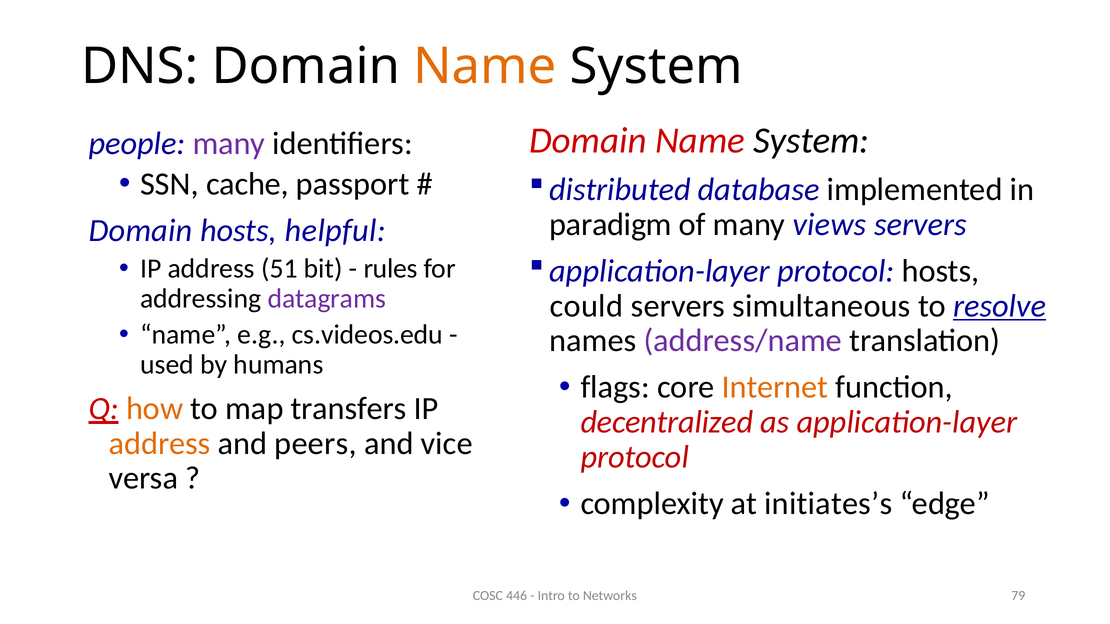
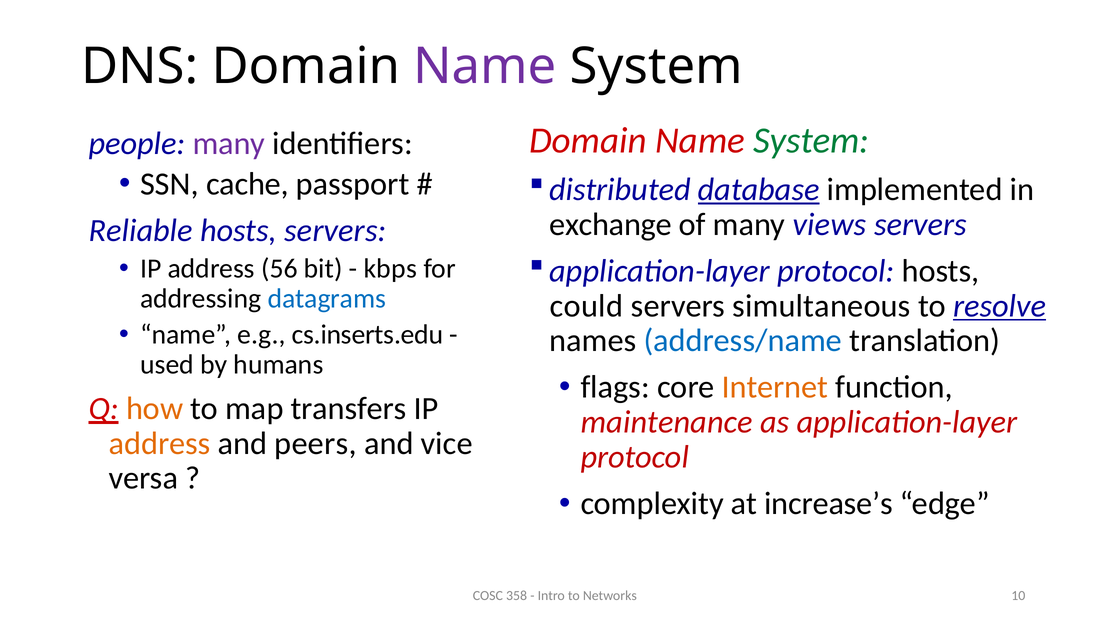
Name at (485, 67) colour: orange -> purple
System at (811, 140) colour: black -> green
database underline: none -> present
paradigm: paradigm -> exchange
Domain at (141, 231): Domain -> Reliable
hosts helpful: helpful -> servers
51: 51 -> 56
rules: rules -> kbps
datagrams colour: purple -> blue
cs.videos.edu: cs.videos.edu -> cs.inserts.edu
address/name colour: purple -> blue
decentralized: decentralized -> maintenance
initiates’s: initiates’s -> increase’s
446: 446 -> 358
79: 79 -> 10
